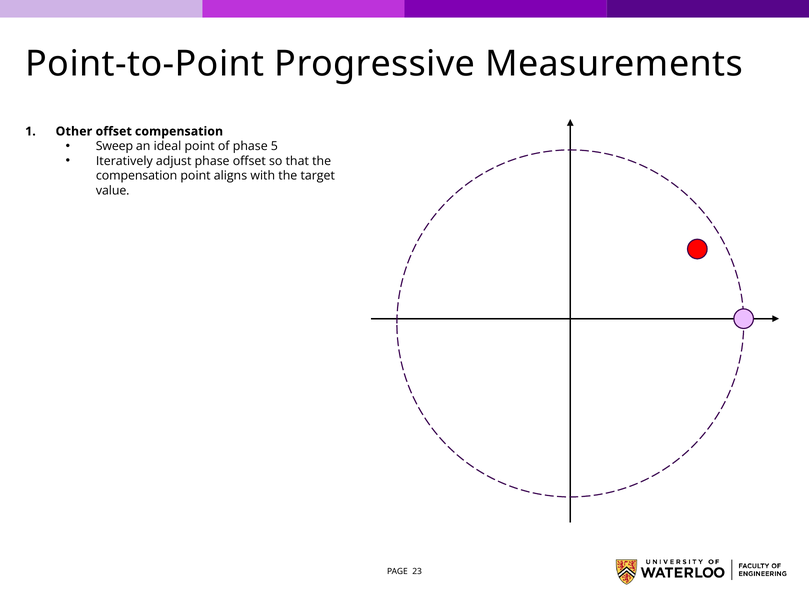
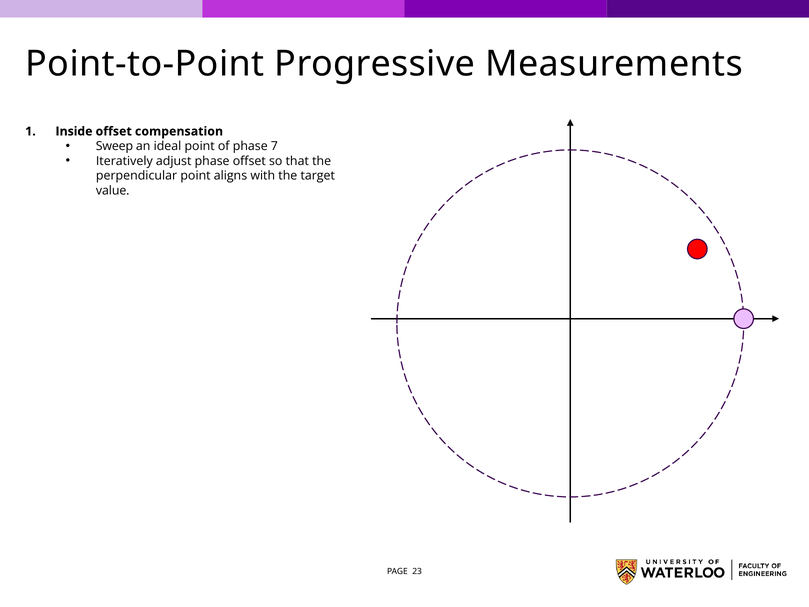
Other: Other -> Inside
5: 5 -> 7
compensation at (137, 176): compensation -> perpendicular
